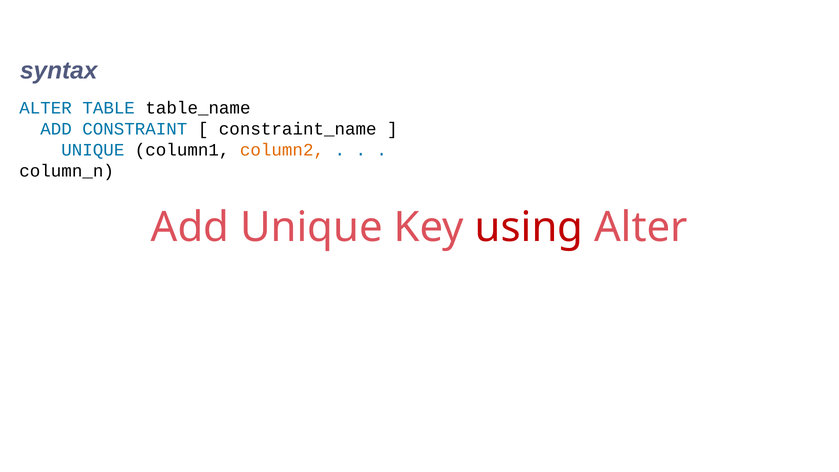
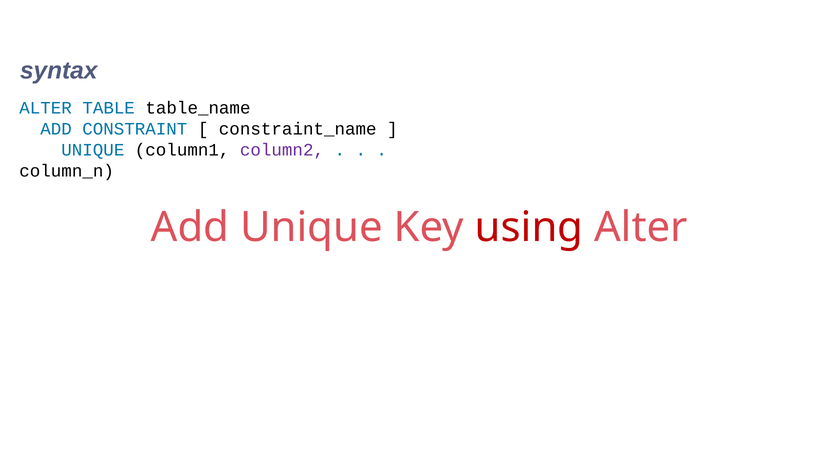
column2 colour: orange -> purple
